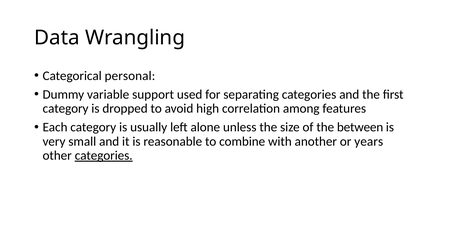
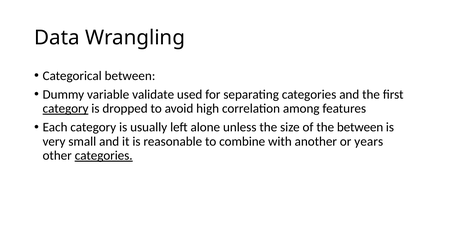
Categorical personal: personal -> between
support: support -> validate
category at (66, 109) underline: none -> present
